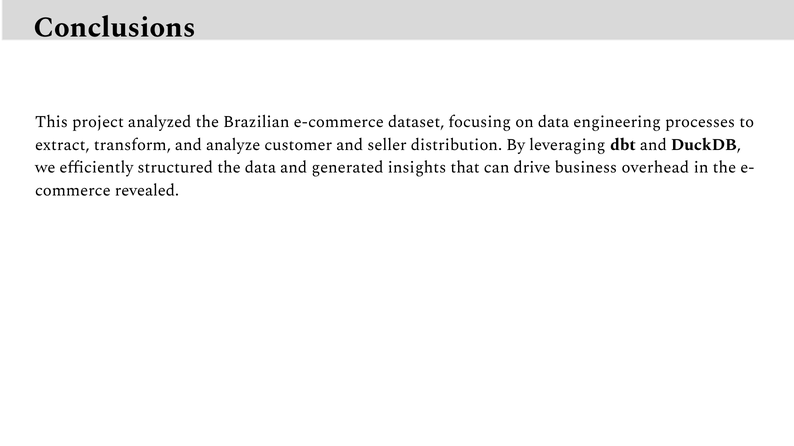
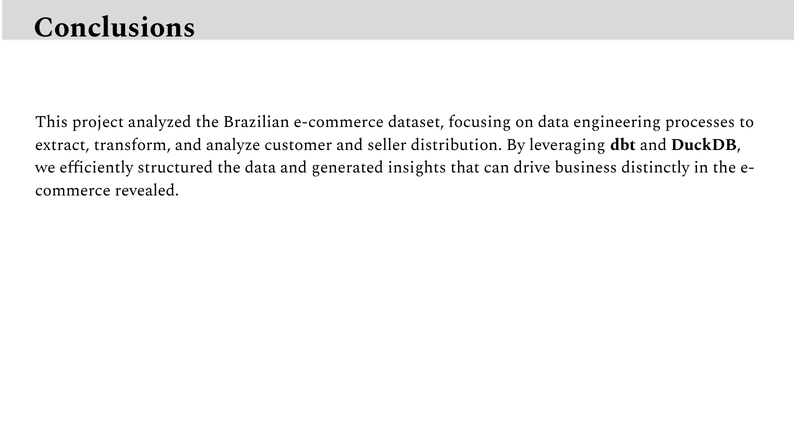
overhead: overhead -> distinctly
